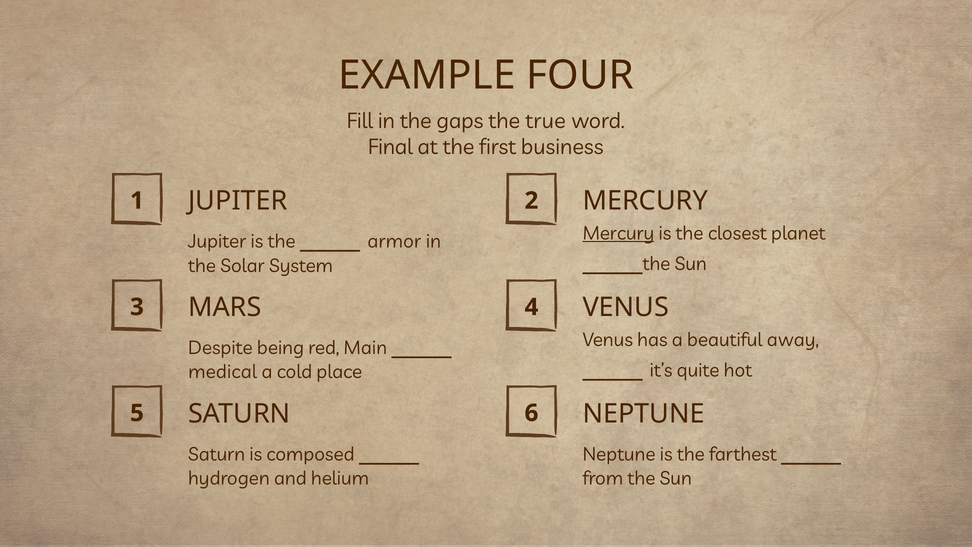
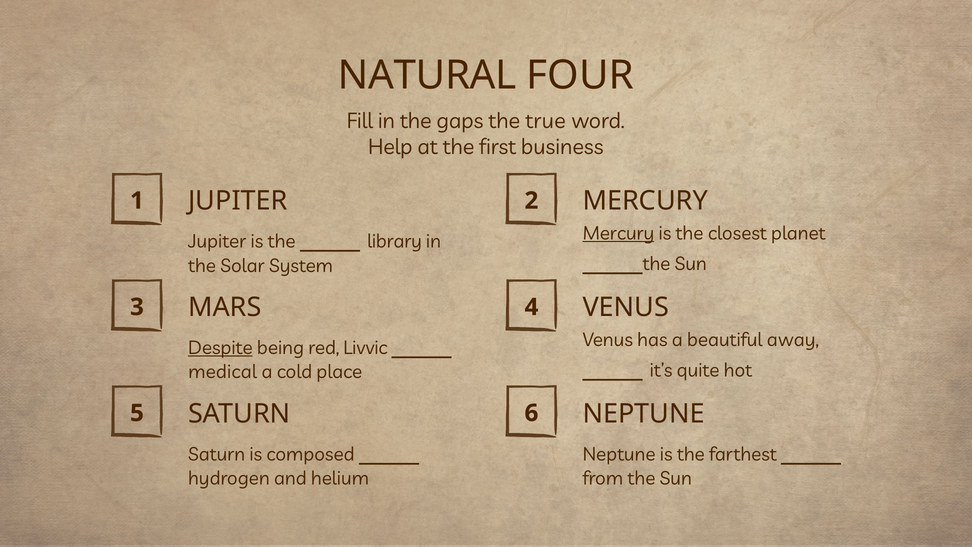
EXAMPLE: EXAMPLE -> NATURAL
Final: Final -> Help
armor: armor -> library
Despite underline: none -> present
Main: Main -> Livvic
